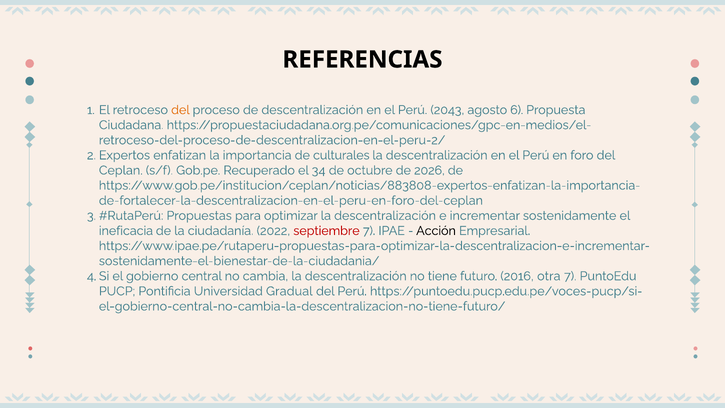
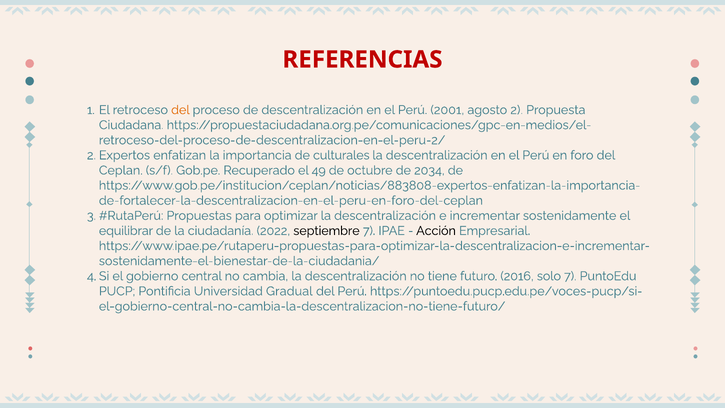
REFERENCIAS colour: black -> red
2043: 2043 -> 2001
6: 6 -> 2
34: 34 -> 49
2026: 2026 -> 2034
ineficacia: ineficacia -> equilibrar
septiembre colour: red -> black
otra: otra -> solo
